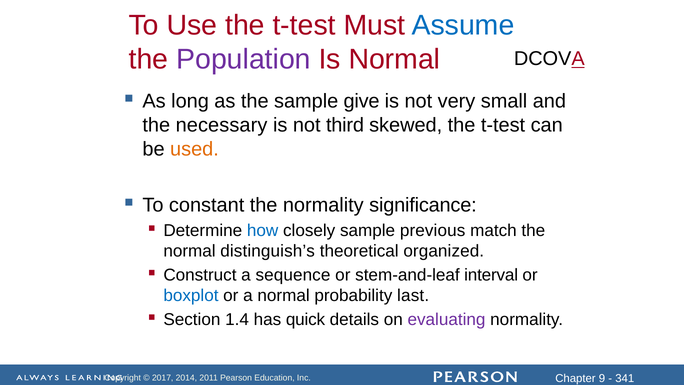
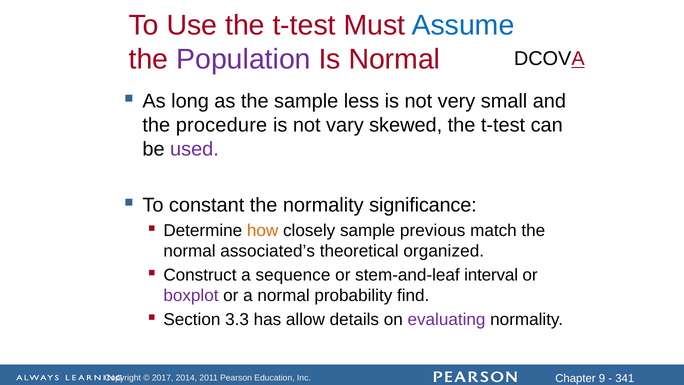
give: give -> less
necessary: necessary -> procedure
third: third -> vary
used colour: orange -> purple
how colour: blue -> orange
distinguish’s: distinguish’s -> associated’s
boxplot colour: blue -> purple
last: last -> find
1.4: 1.4 -> 3.3
quick: quick -> allow
